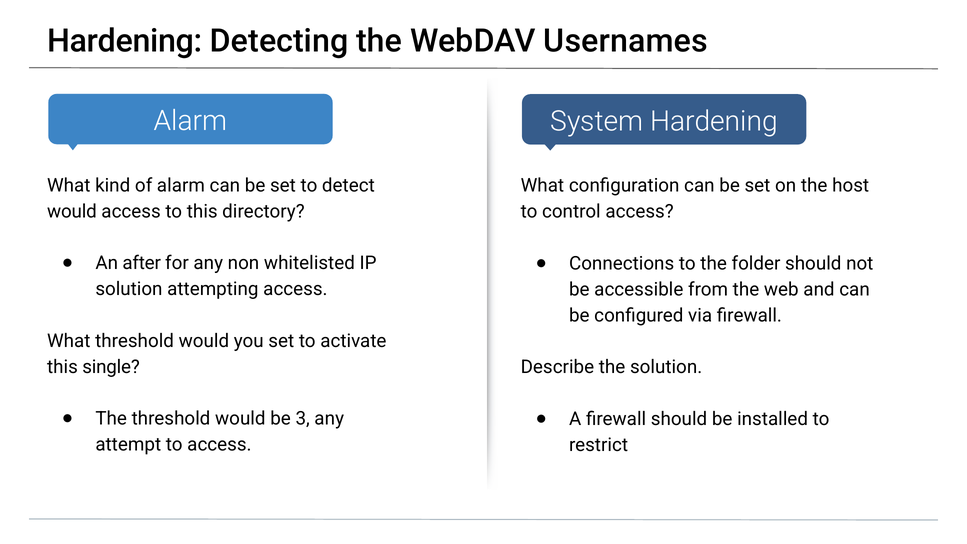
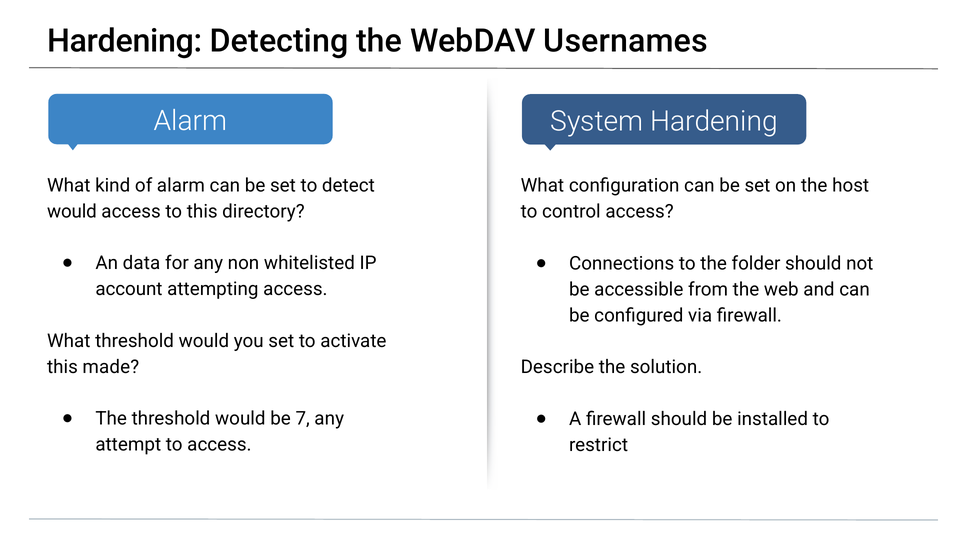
after: after -> data
solution at (129, 289): solution -> account
single: single -> made
3: 3 -> 7
